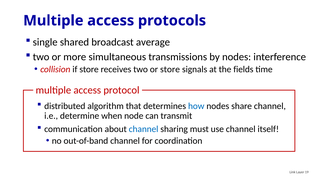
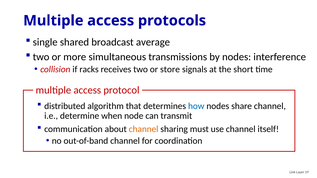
if store: store -> racks
fields: fields -> short
channel at (144, 129) colour: blue -> orange
